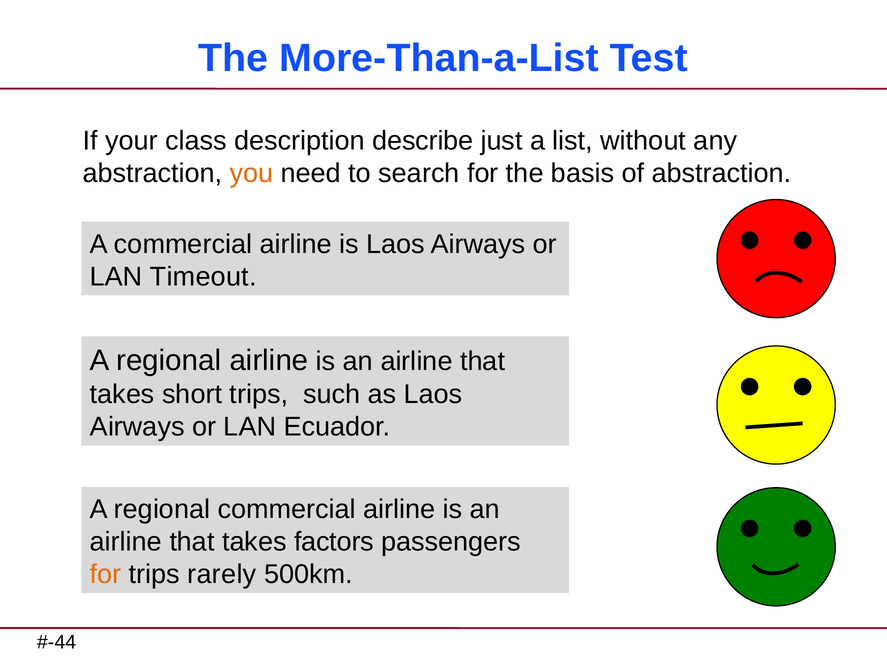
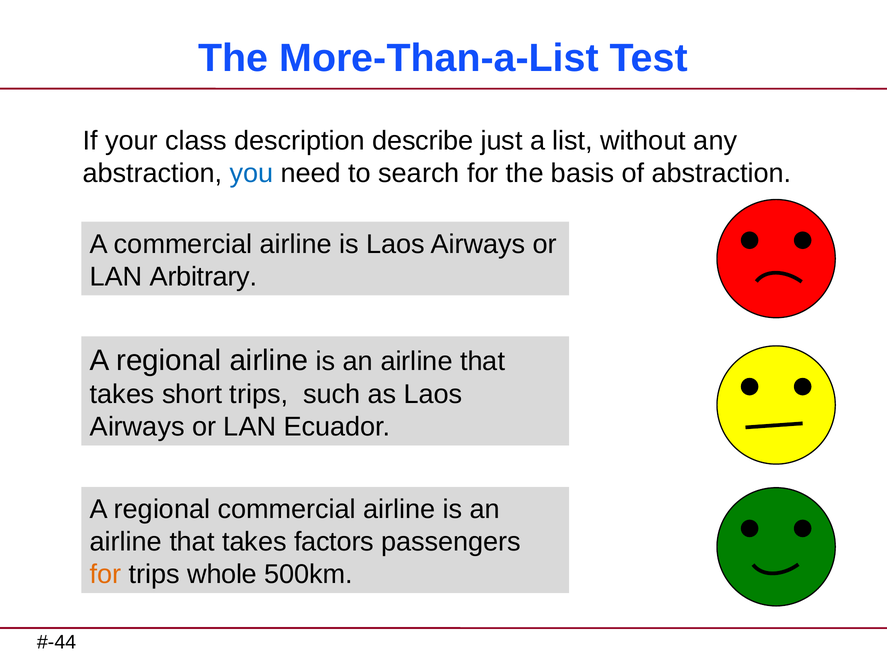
you colour: orange -> blue
Timeout: Timeout -> Arbitrary
rarely: rarely -> whole
